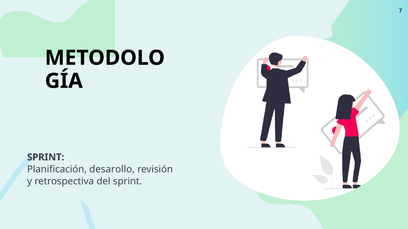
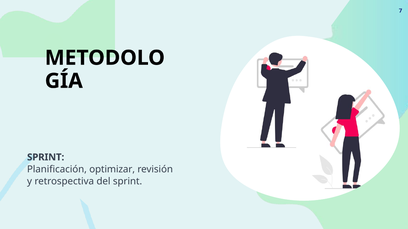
desarollo: desarollo -> optimizar
